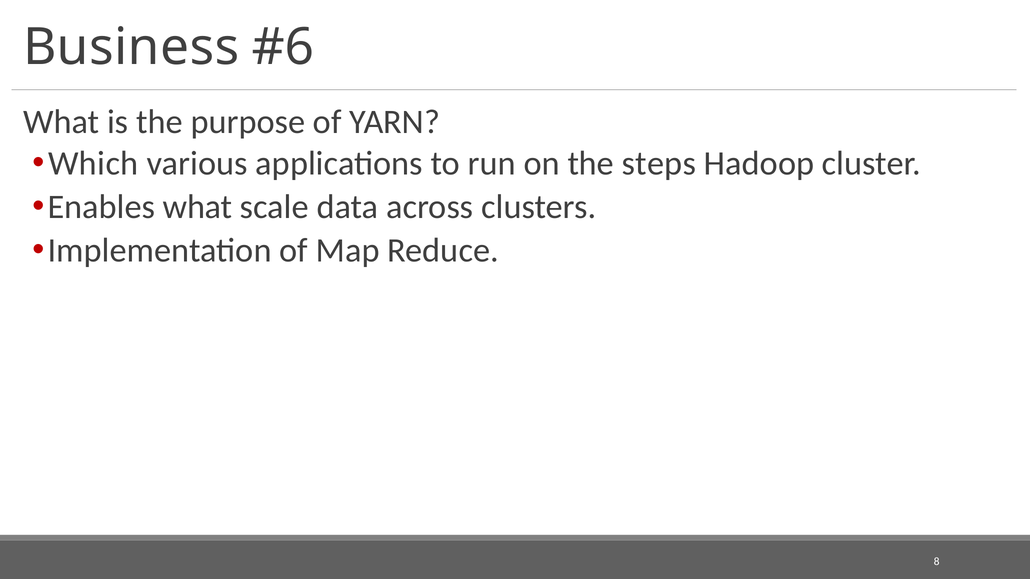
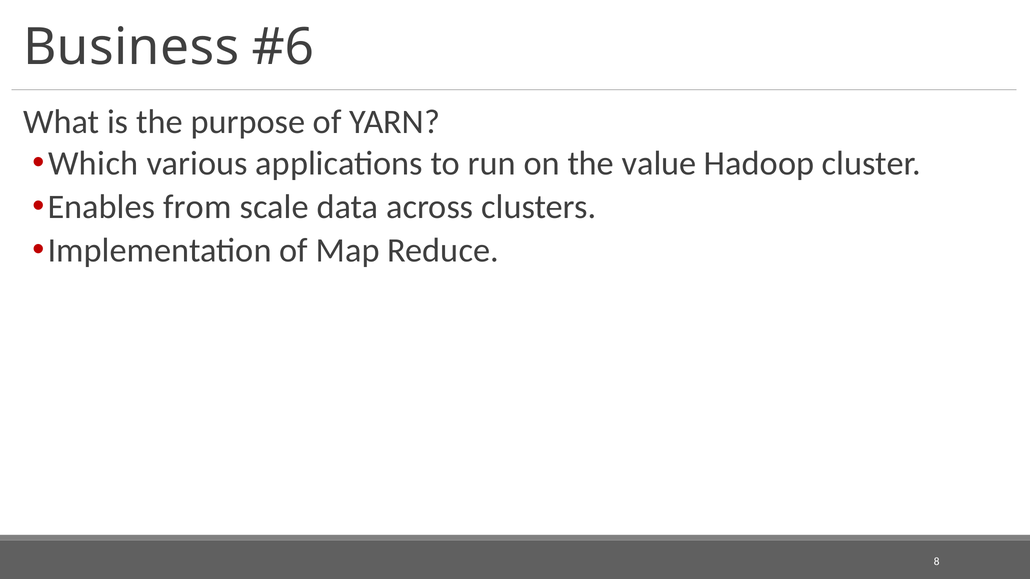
steps: steps -> value
Enables what: what -> from
